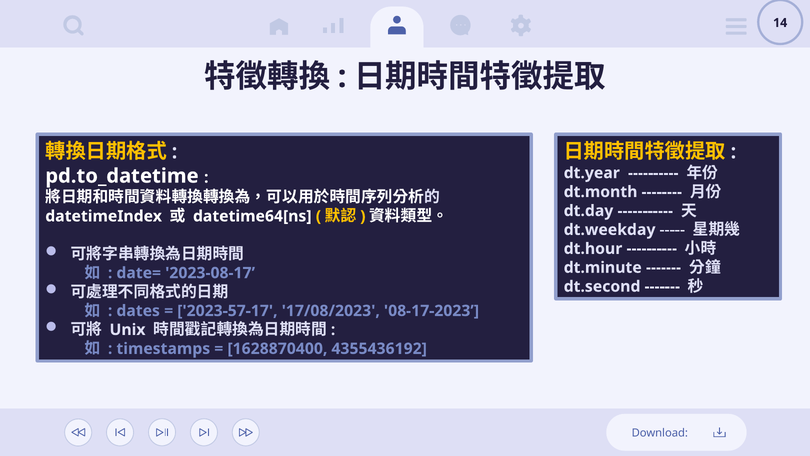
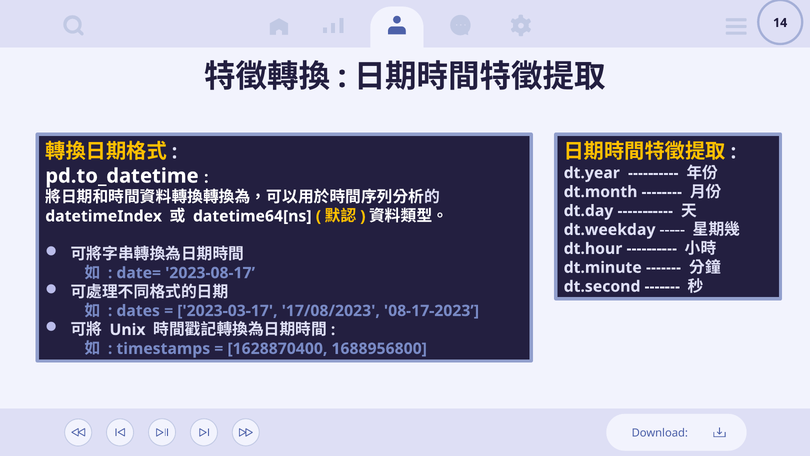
2023-57-17: 2023-57-17 -> 2023-03-17
4355436192: 4355436192 -> 1688956800
